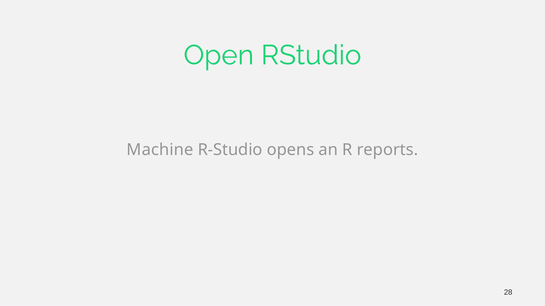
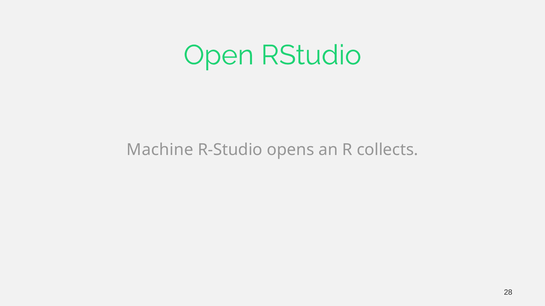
reports: reports -> collects
